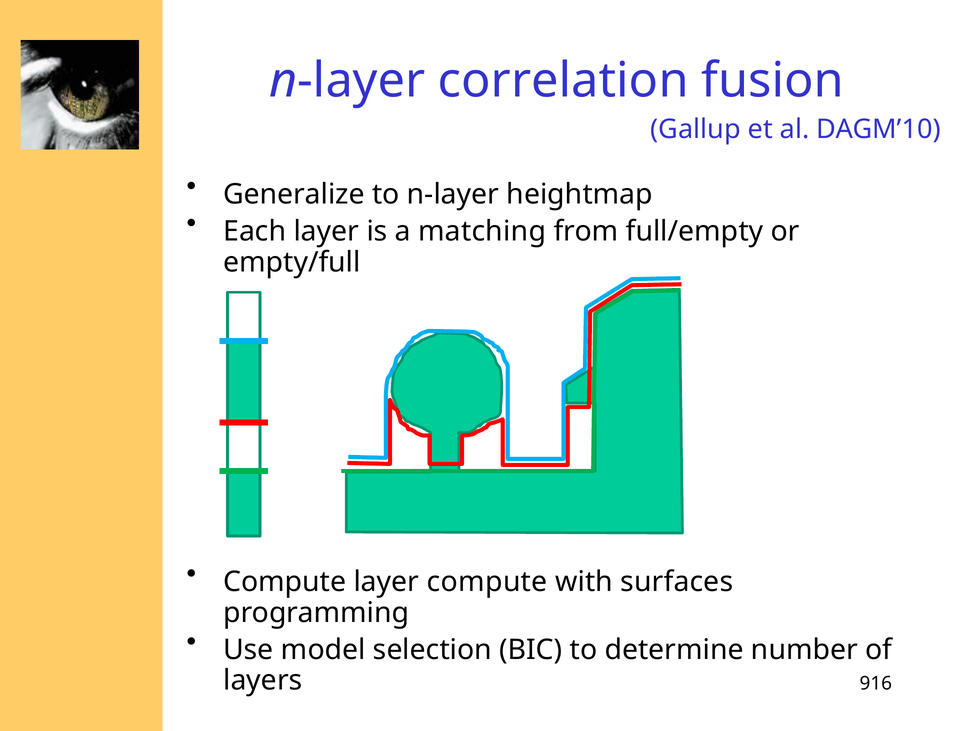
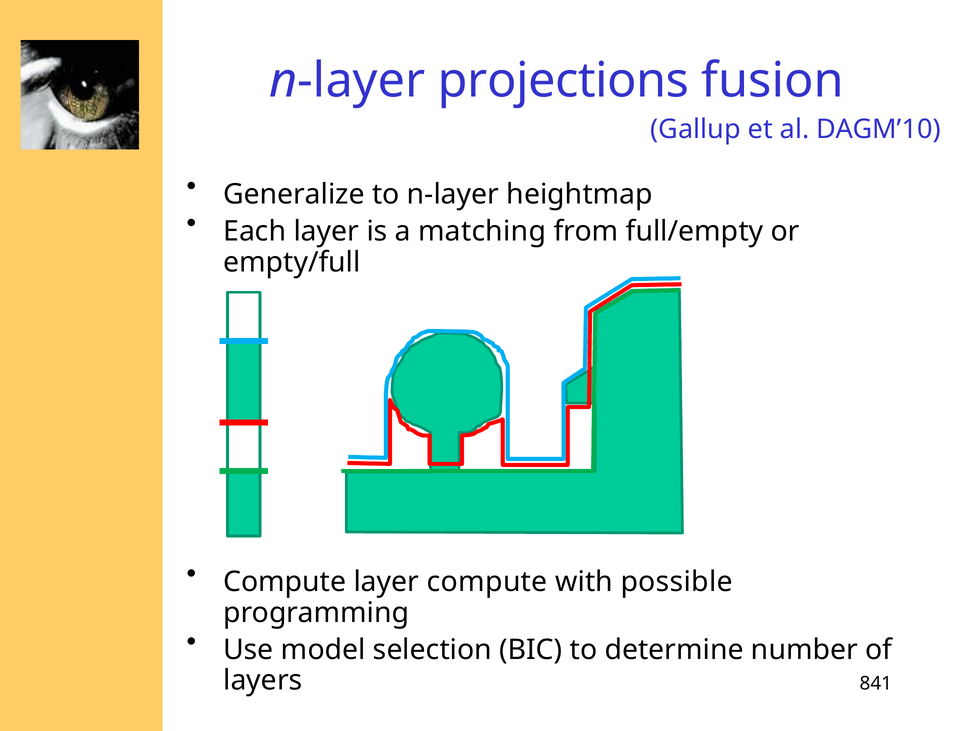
correlation: correlation -> projections
surfaces: surfaces -> possible
916: 916 -> 841
